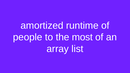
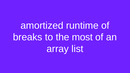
people: people -> breaks
